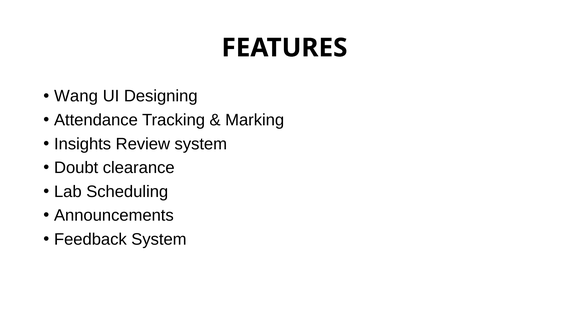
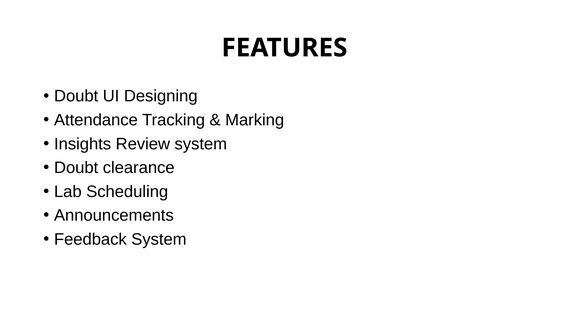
Wang at (76, 96): Wang -> Doubt
